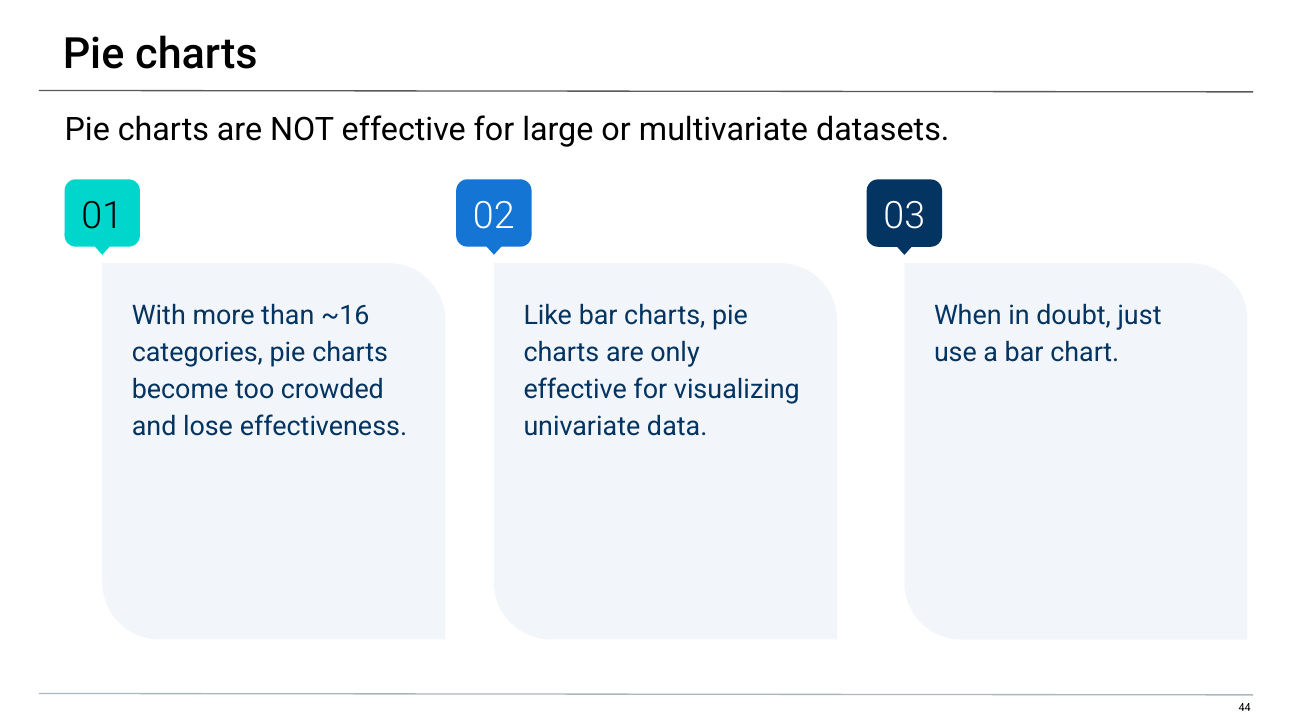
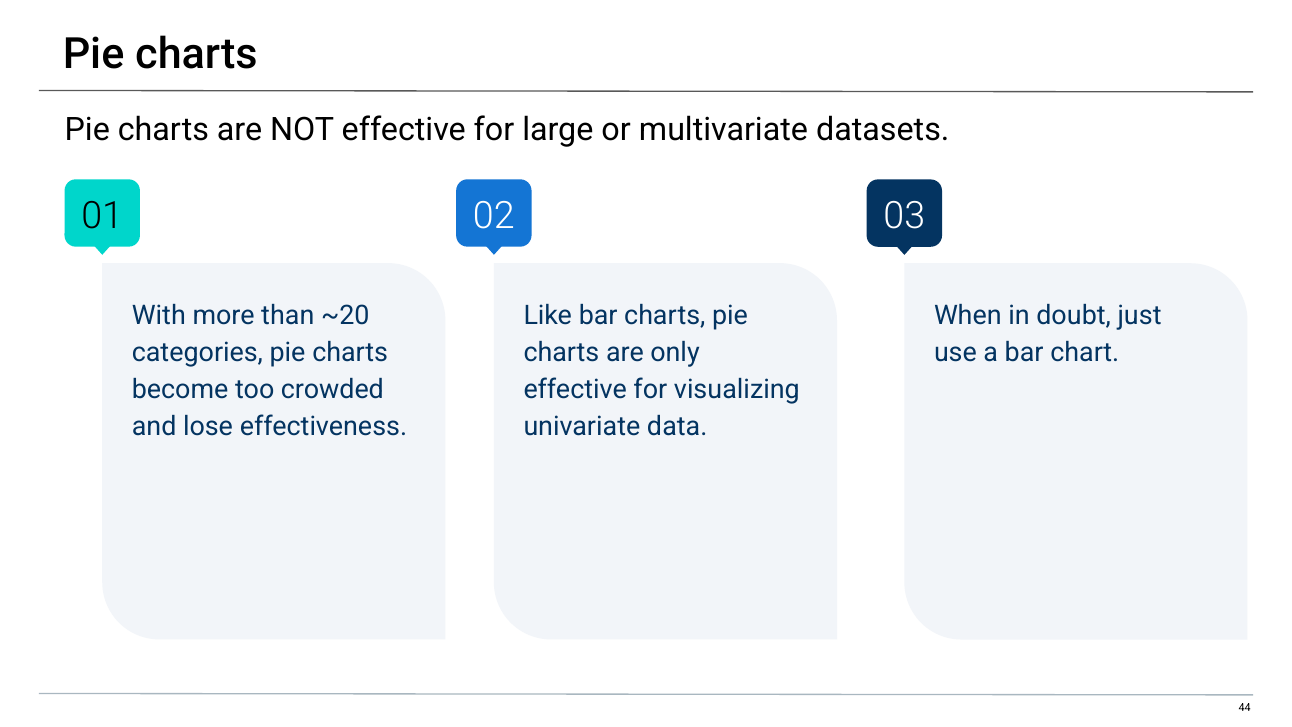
~16: ~16 -> ~20
